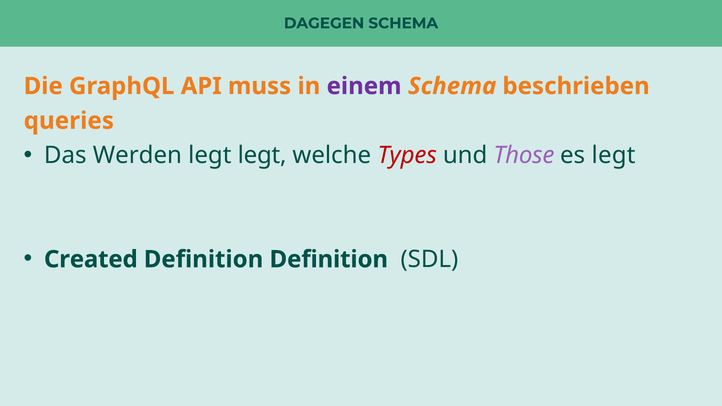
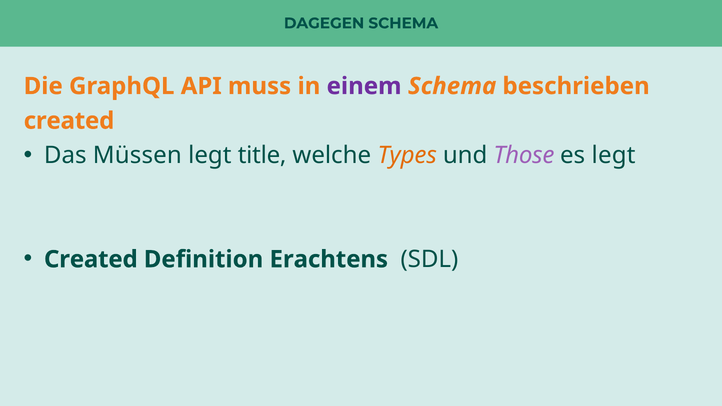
queries at (69, 121): queries -> created
Werden: Werden -> Müssen
legt legt: legt -> title
Types colour: red -> orange
Definition Definition: Definition -> Erachtens
